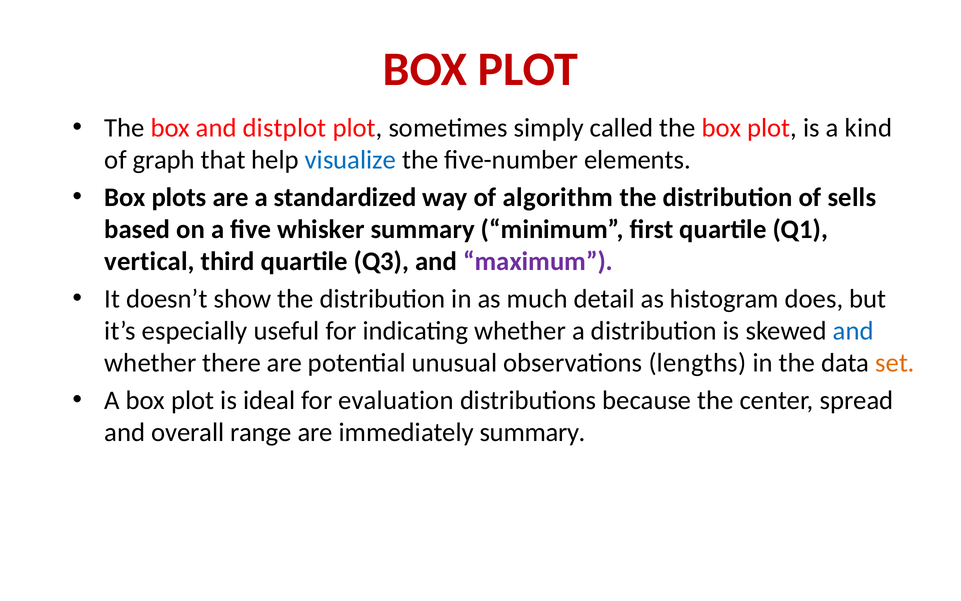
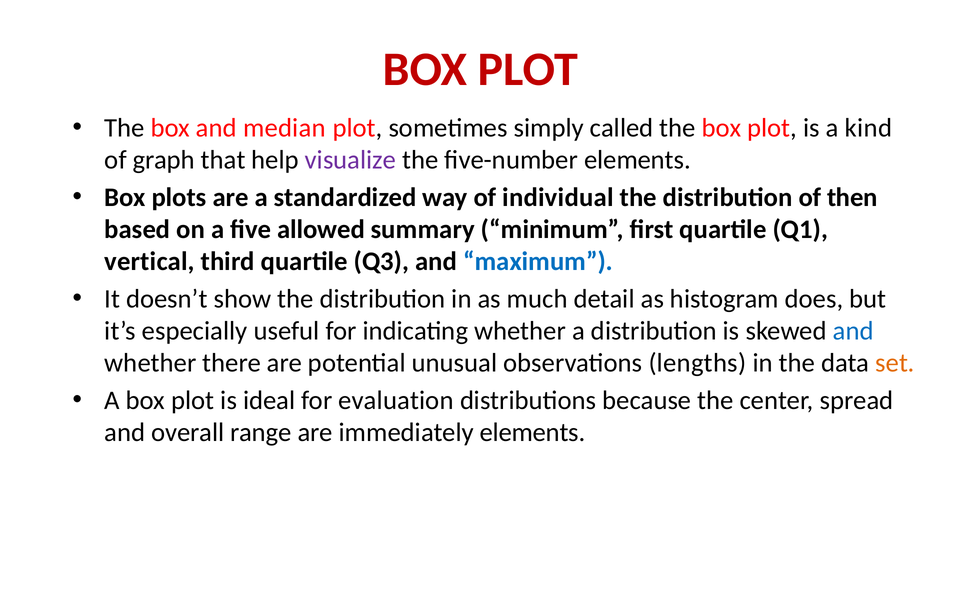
distplot: distplot -> median
visualize colour: blue -> purple
algorithm: algorithm -> individual
sells: sells -> then
whisker: whisker -> allowed
maximum colour: purple -> blue
immediately summary: summary -> elements
